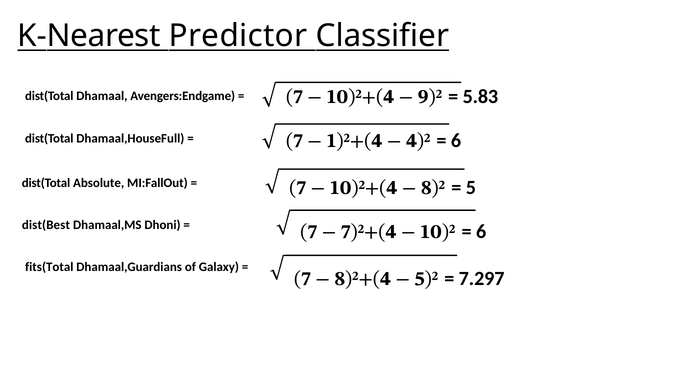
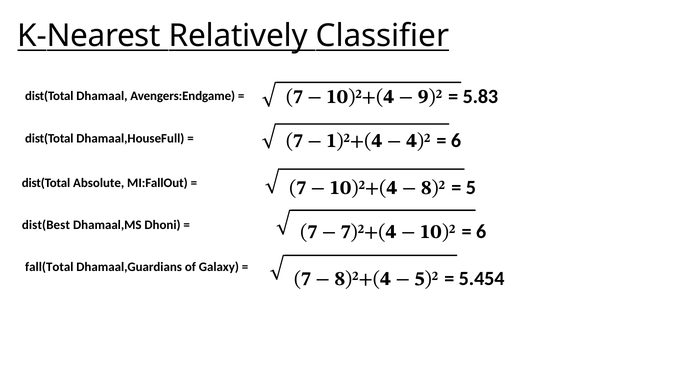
Predictor: Predictor -> Relatively
fits(Total: fits(Total -> fall(Total
7.297: 7.297 -> 5.454
